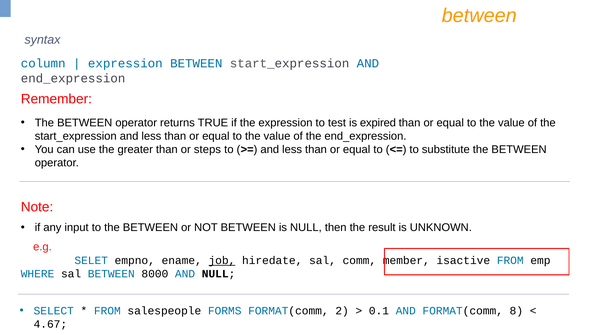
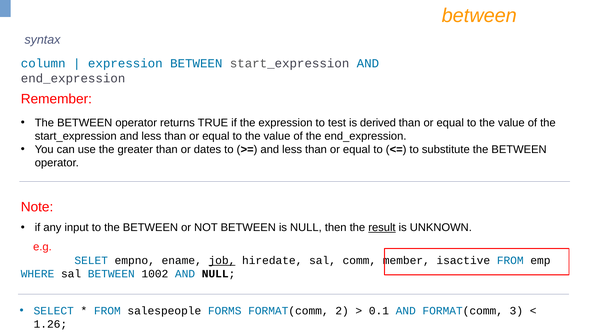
expired: expired -> derived
steps: steps -> dates
result underline: none -> present
8000: 8000 -> 1002
8: 8 -> 3
4.67: 4.67 -> 1.26
